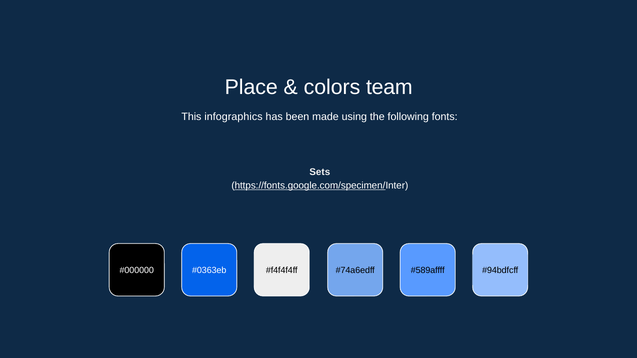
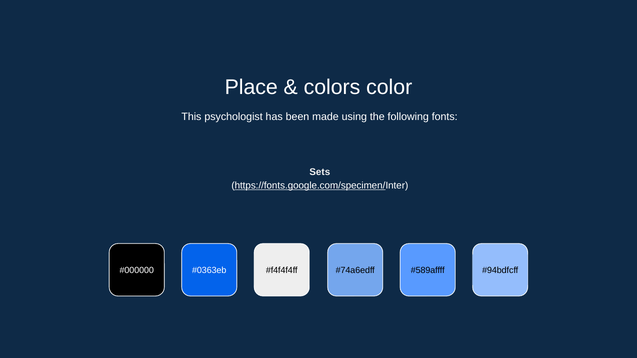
team: team -> color
infographics: infographics -> psychologist
